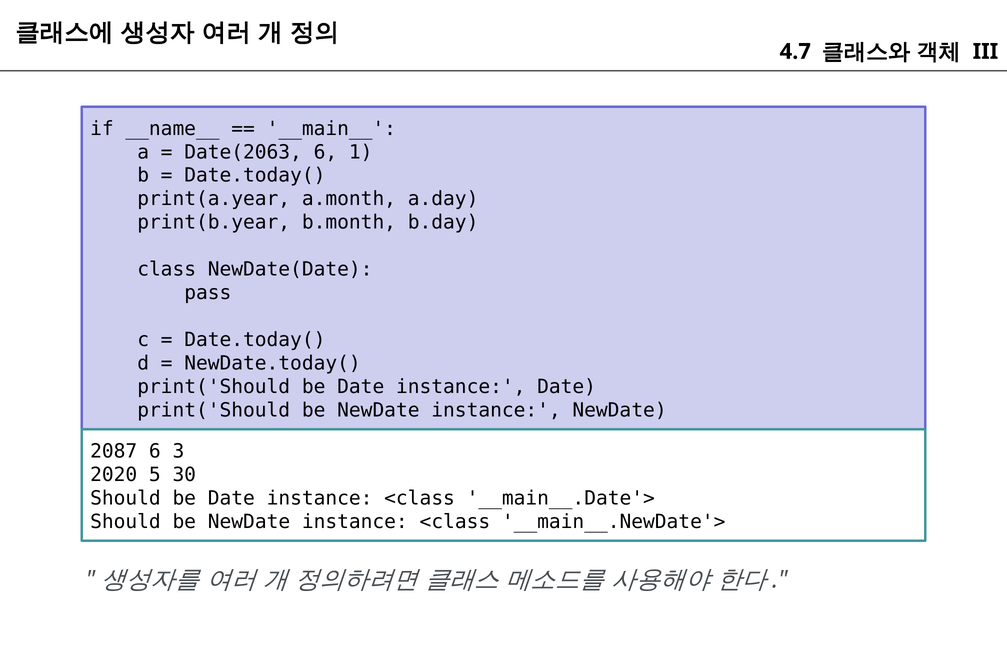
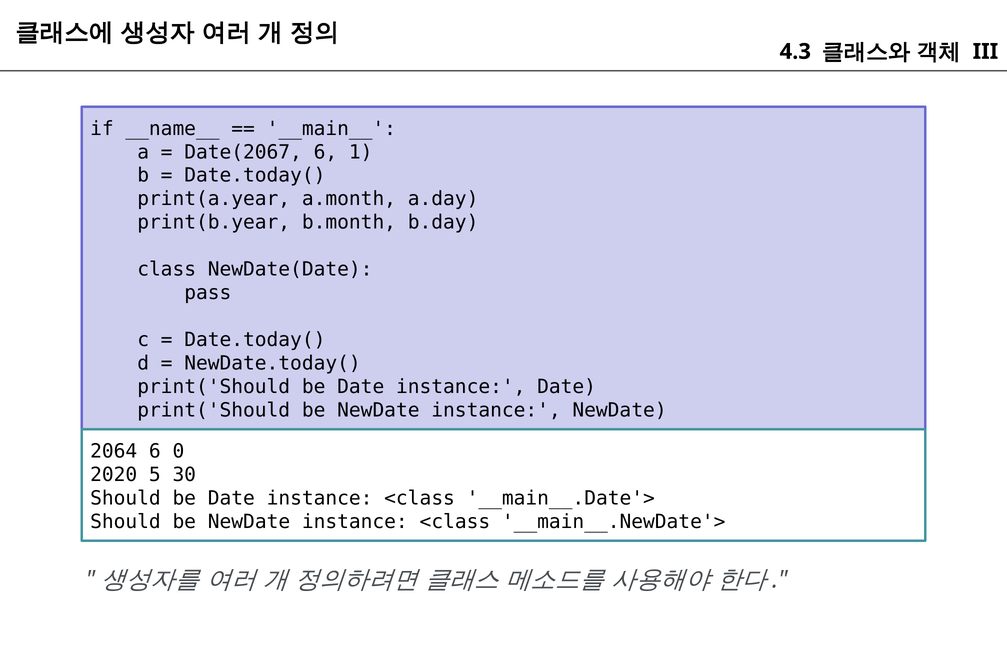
4.7: 4.7 -> 4.3
Date(2063: Date(2063 -> Date(2067
2087: 2087 -> 2064
3: 3 -> 0
